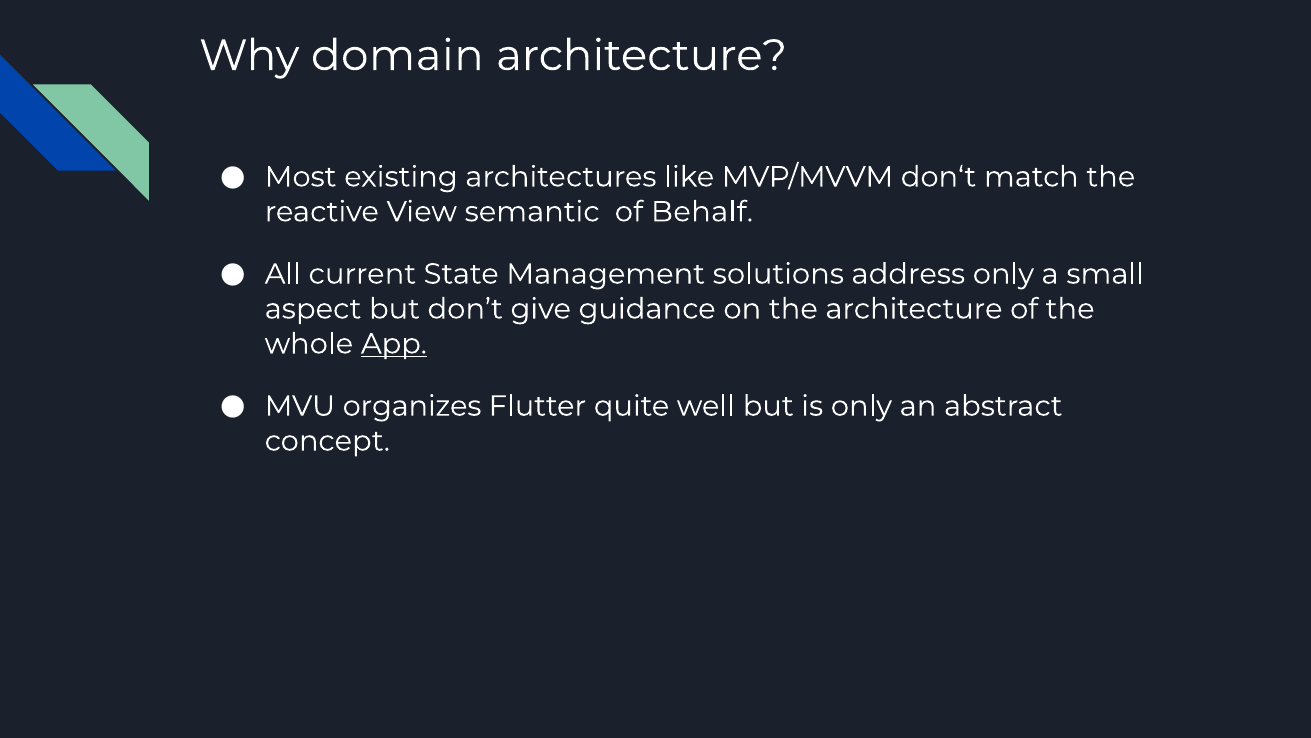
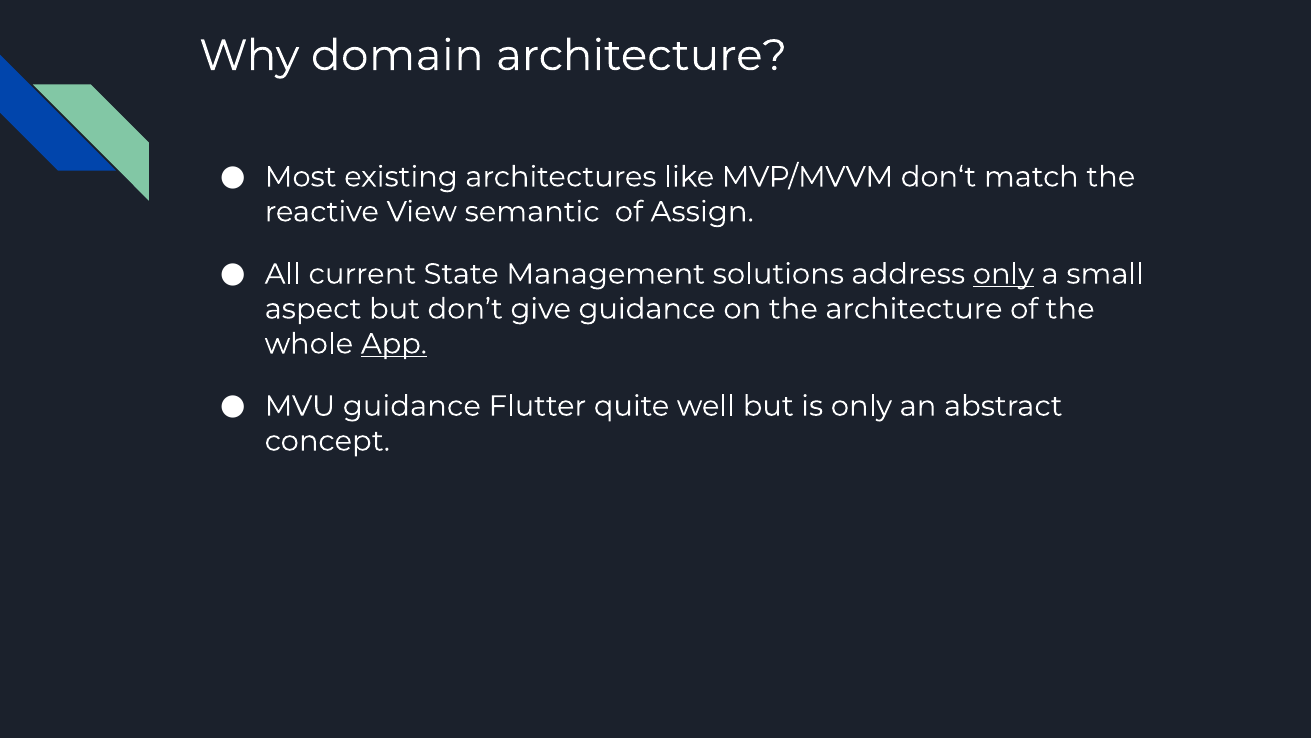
Behalf: Behalf -> Assign
only at (1003, 274) underline: none -> present
MVU organizes: organizes -> guidance
